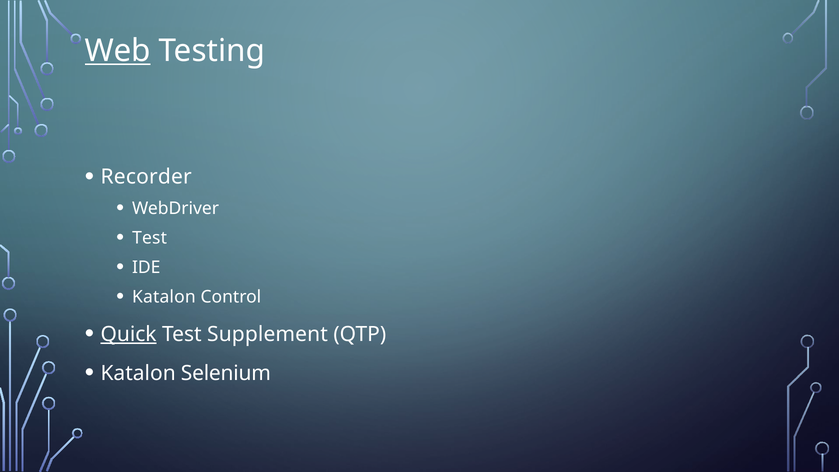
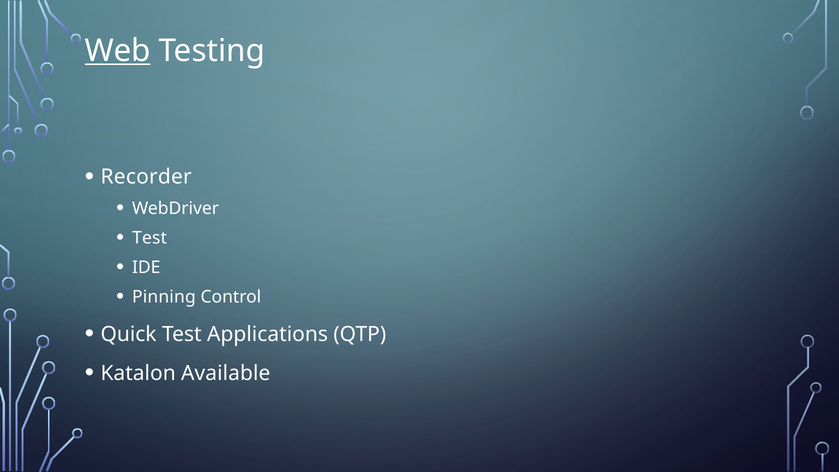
Katalon at (164, 297): Katalon -> Pinning
Quick underline: present -> none
Supplement: Supplement -> Applications
Selenium: Selenium -> Available
